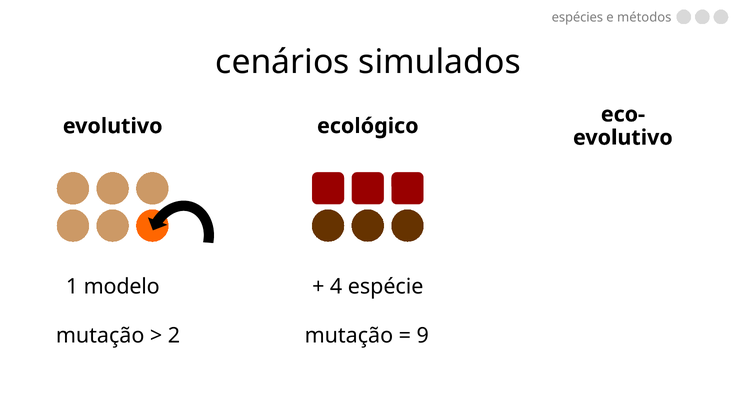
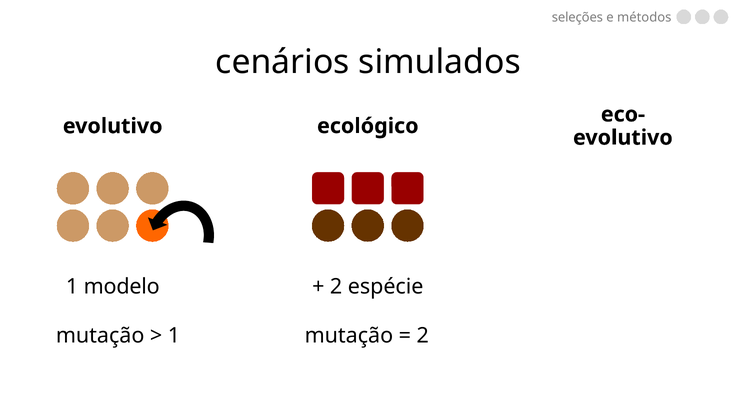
espécies: espécies -> seleções
4 at (336, 286): 4 -> 2
2 at (174, 335): 2 -> 1
9 at (423, 335): 9 -> 2
